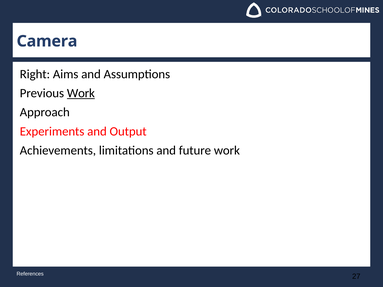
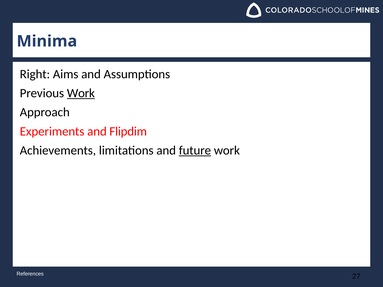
Camera: Camera -> Minima
Output: Output -> Flipdim
future underline: none -> present
